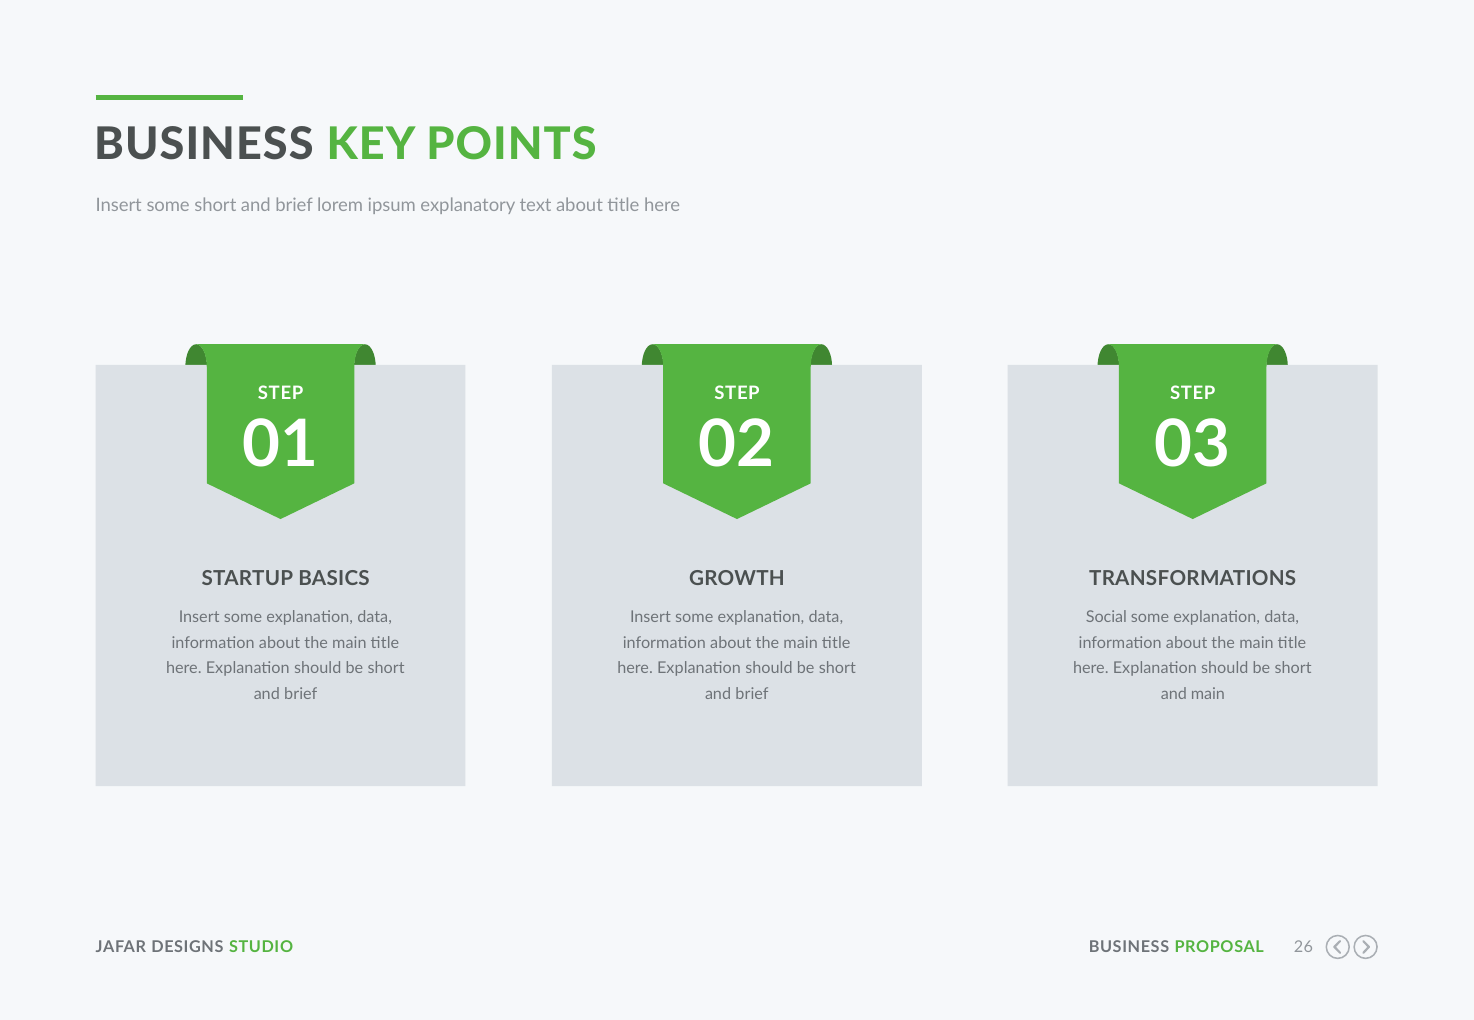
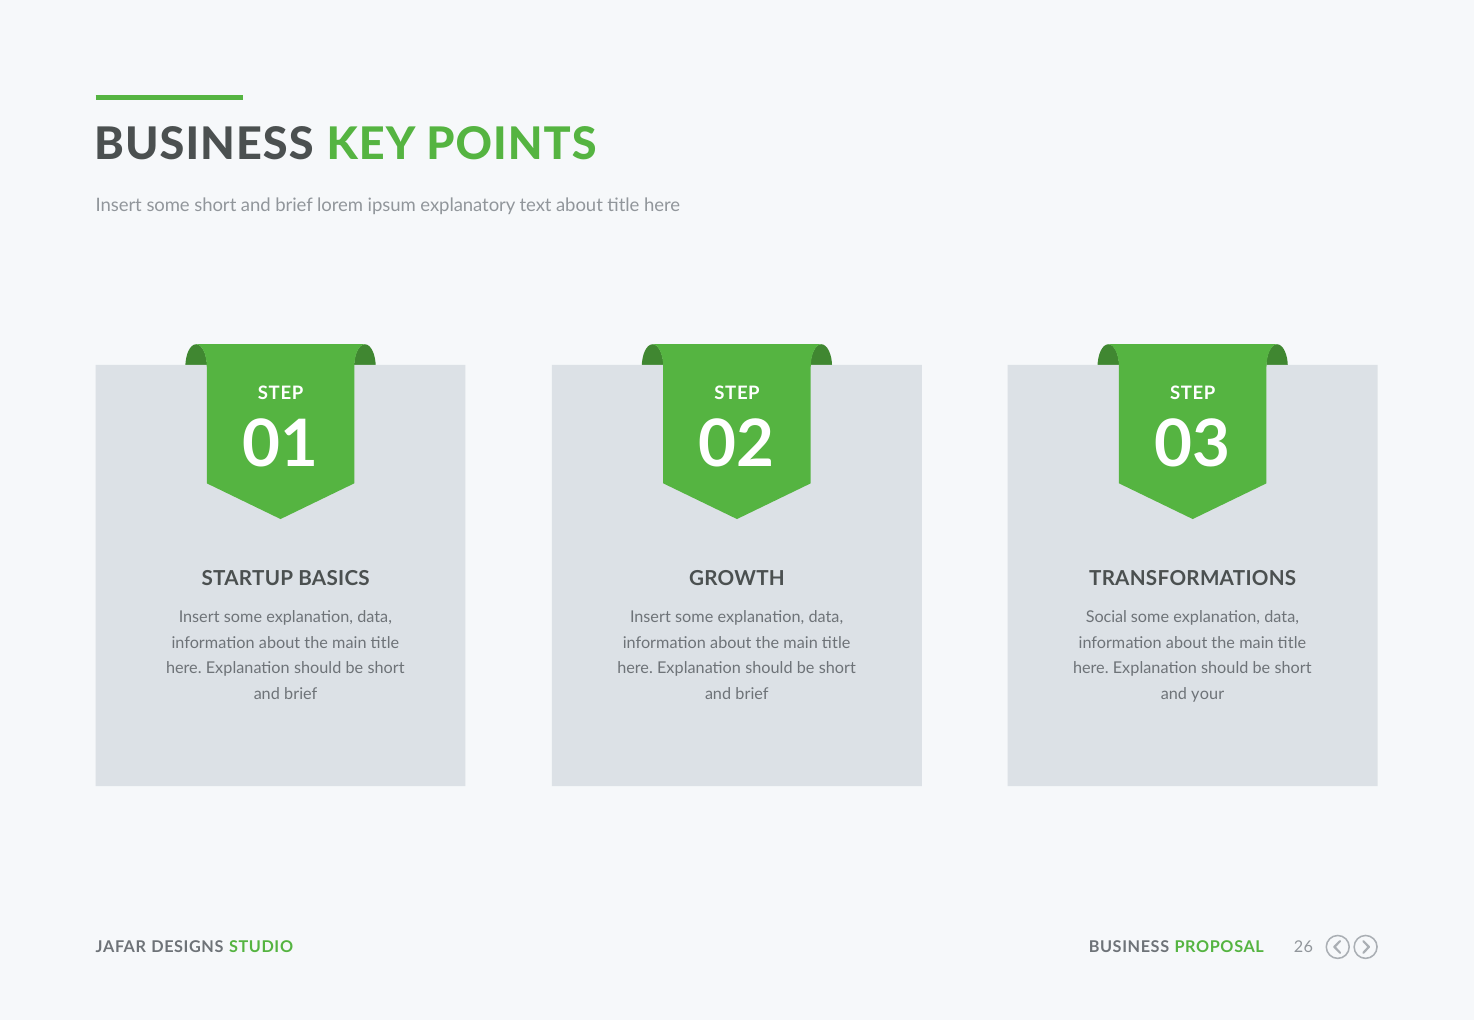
and main: main -> your
